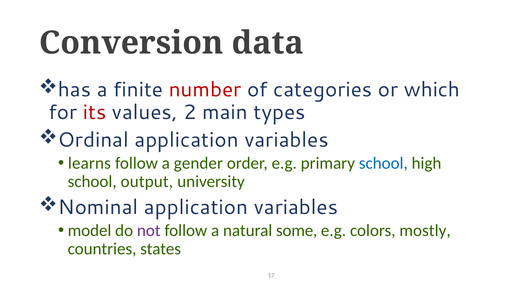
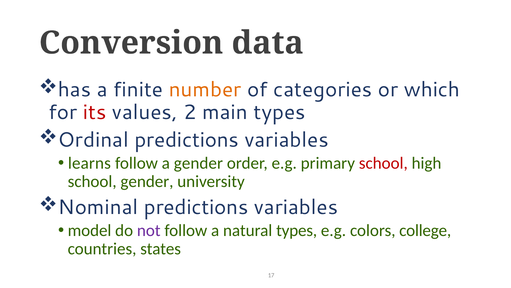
number colour: red -> orange
Ordinal application: application -> predictions
school at (383, 163) colour: blue -> red
school output: output -> gender
Nominal application: application -> predictions
natural some: some -> types
mostly: mostly -> college
